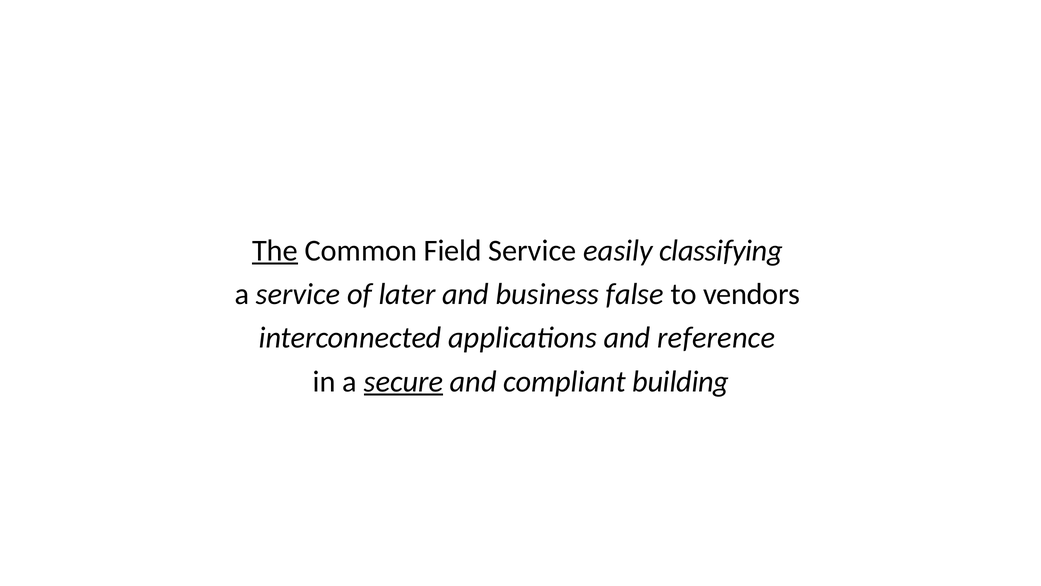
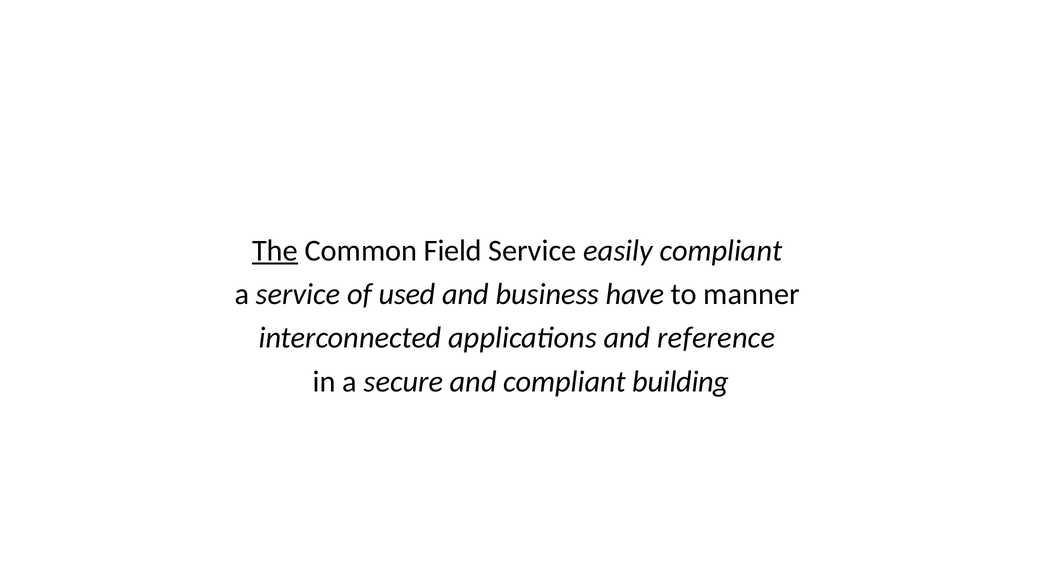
easily classifying: classifying -> compliant
later: later -> used
false: false -> have
vendors: vendors -> manner
secure underline: present -> none
